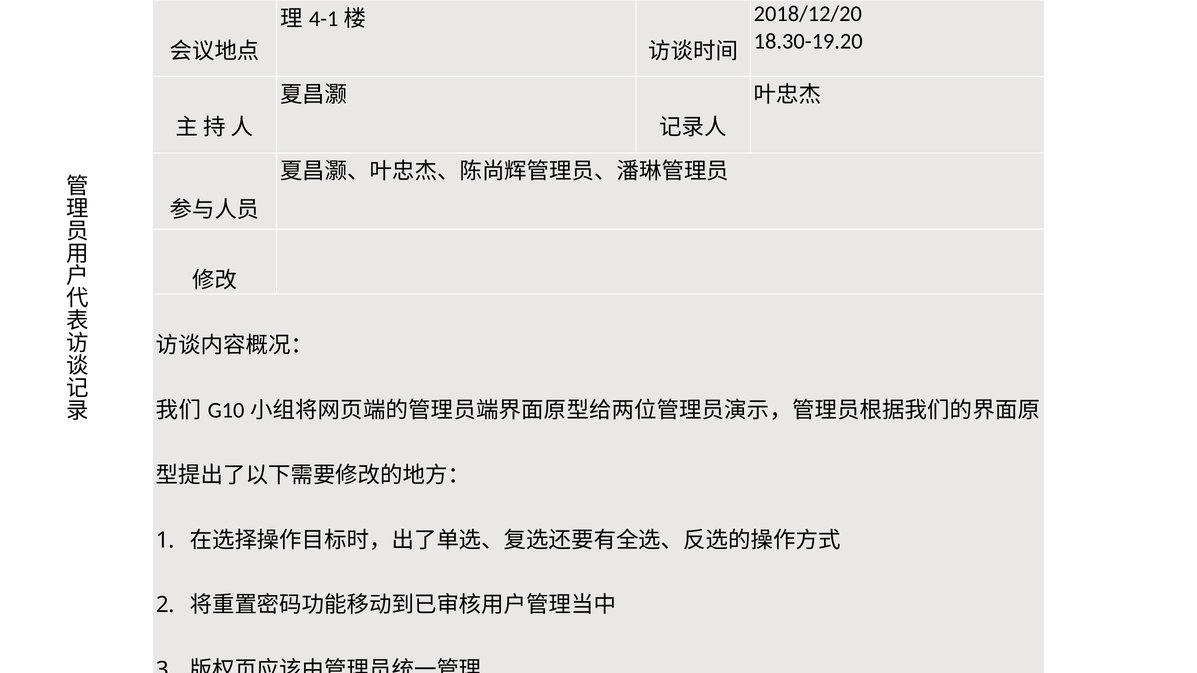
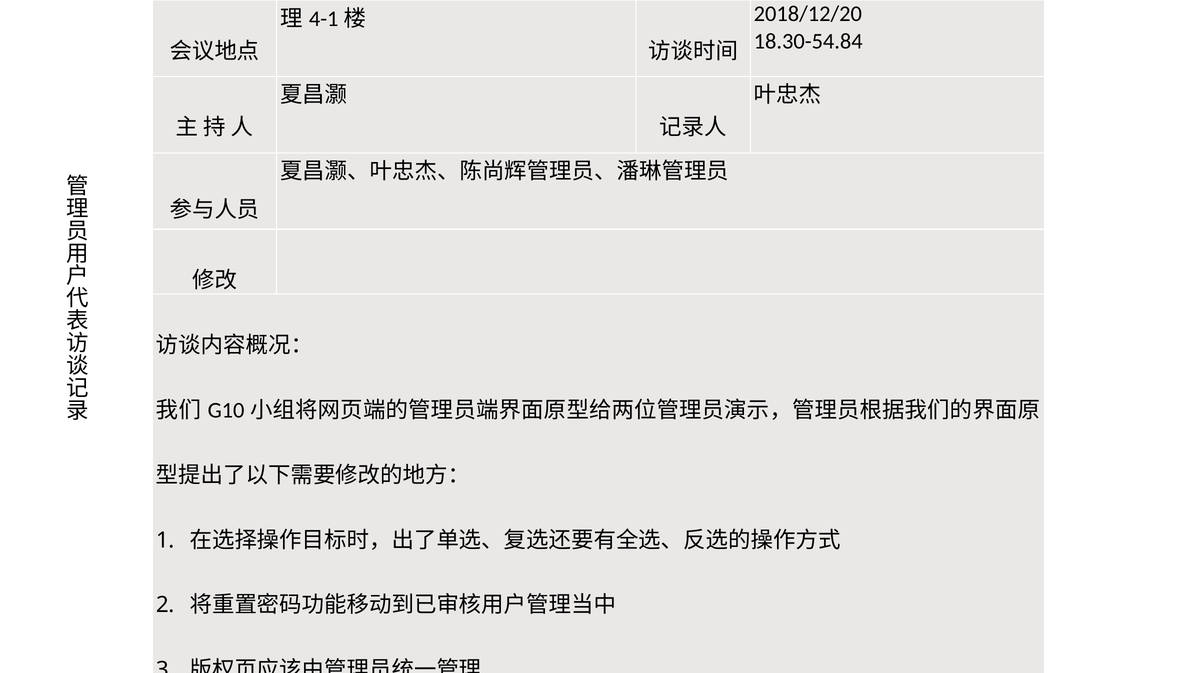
18.30-19.20: 18.30-19.20 -> 18.30-54.84
